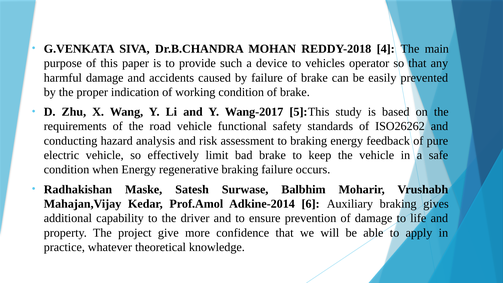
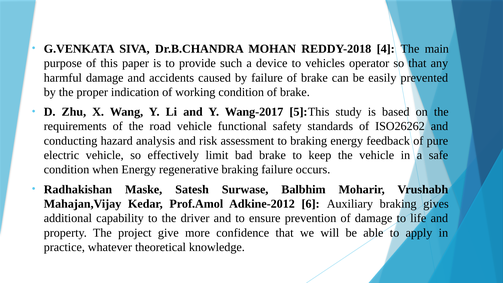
Adkine-2014: Adkine-2014 -> Adkine-2012
